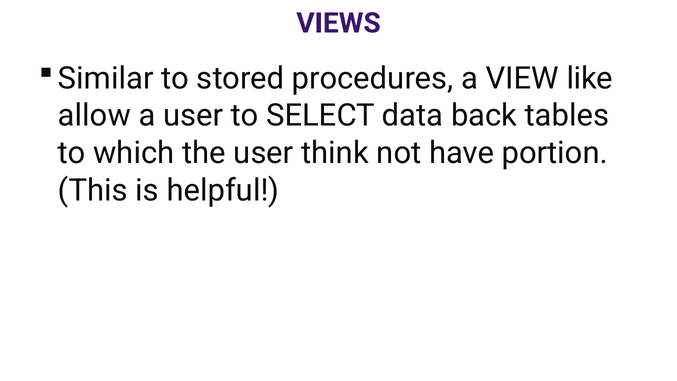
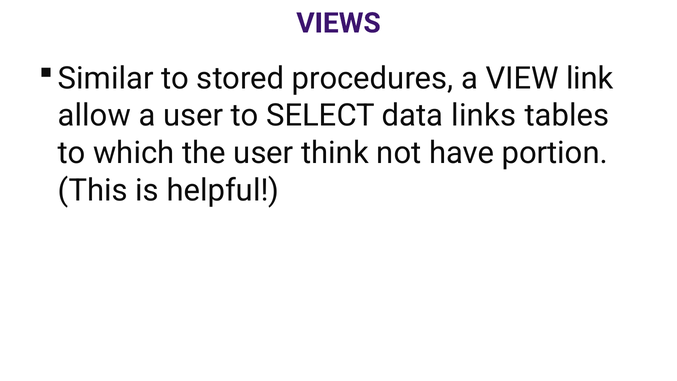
like: like -> link
back: back -> links
